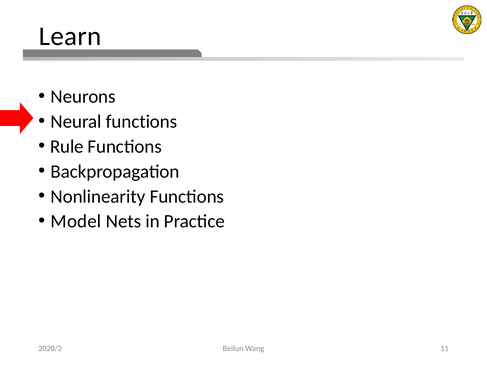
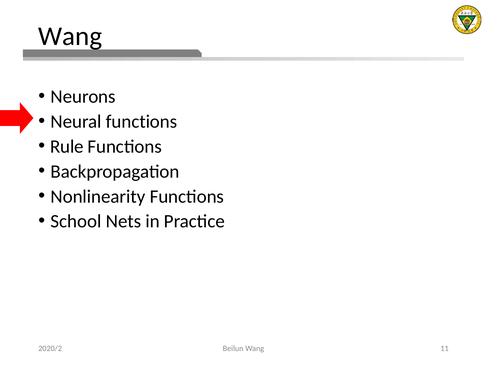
Learn at (70, 36): Learn -> Wang
Model: Model -> School
